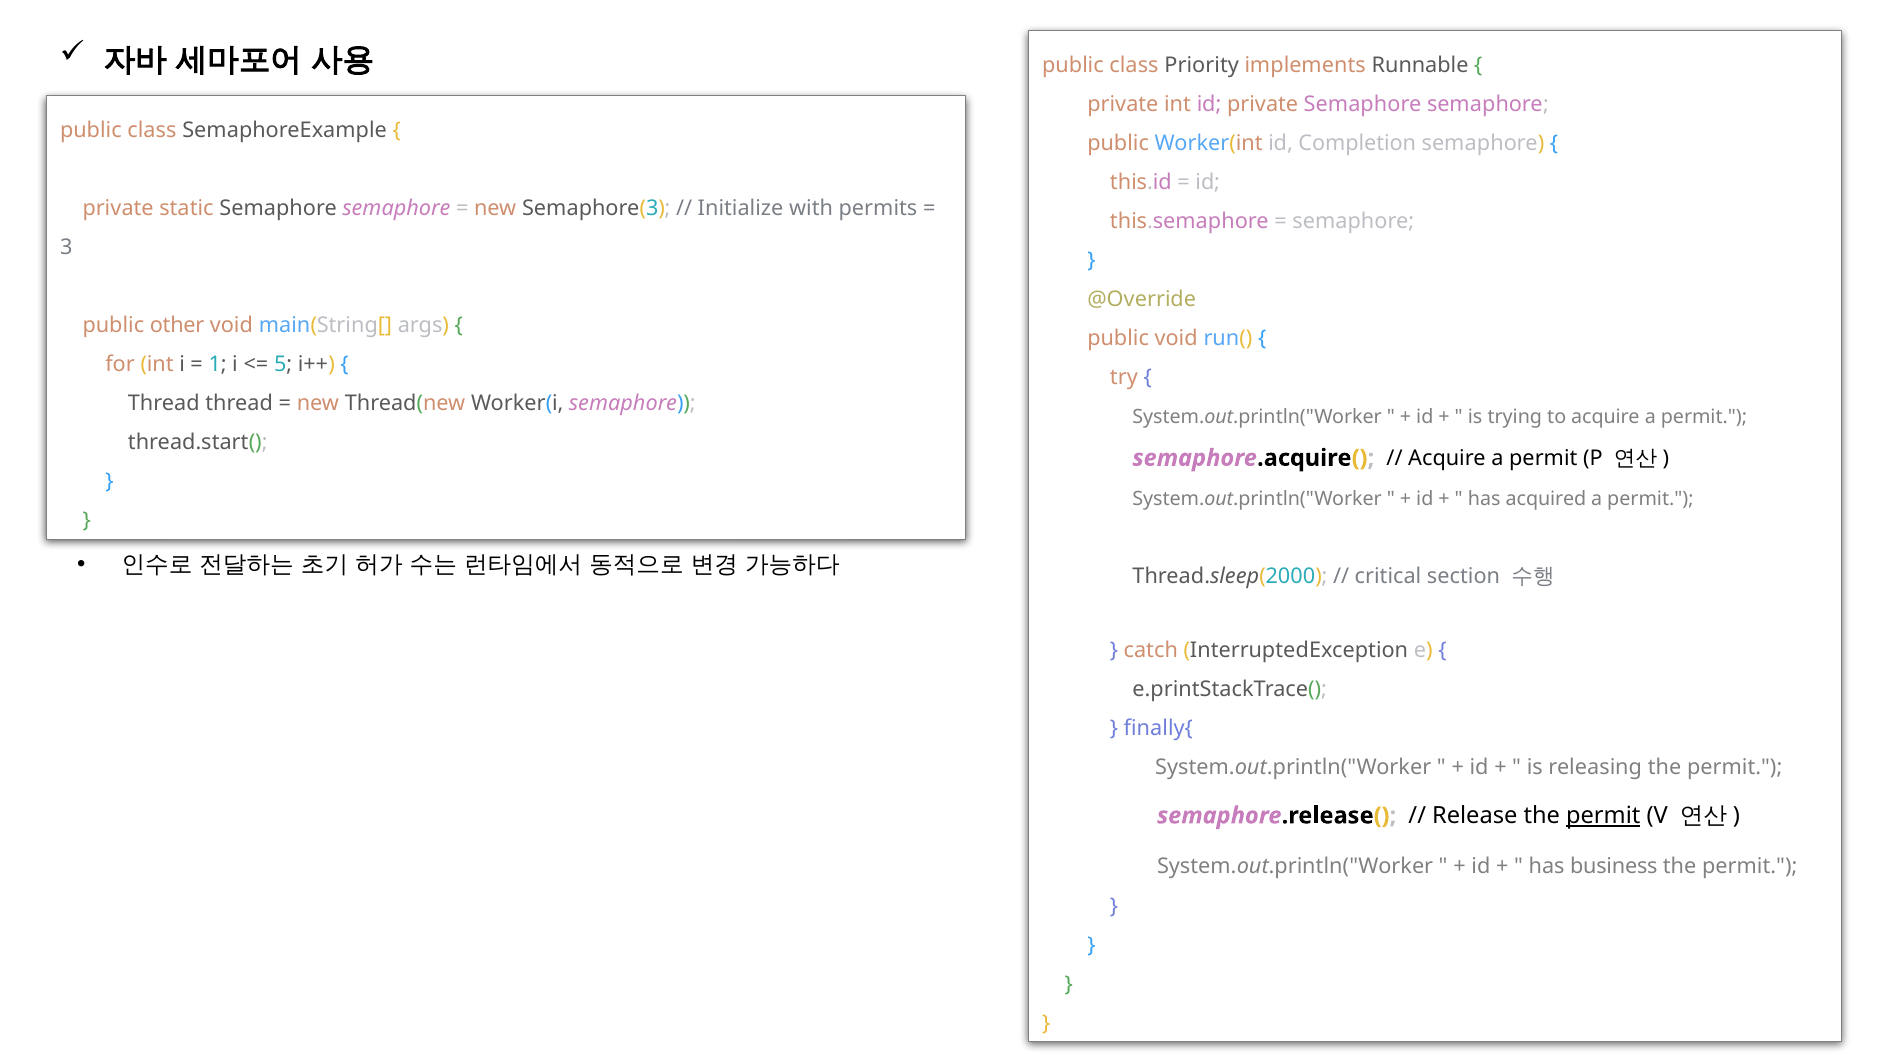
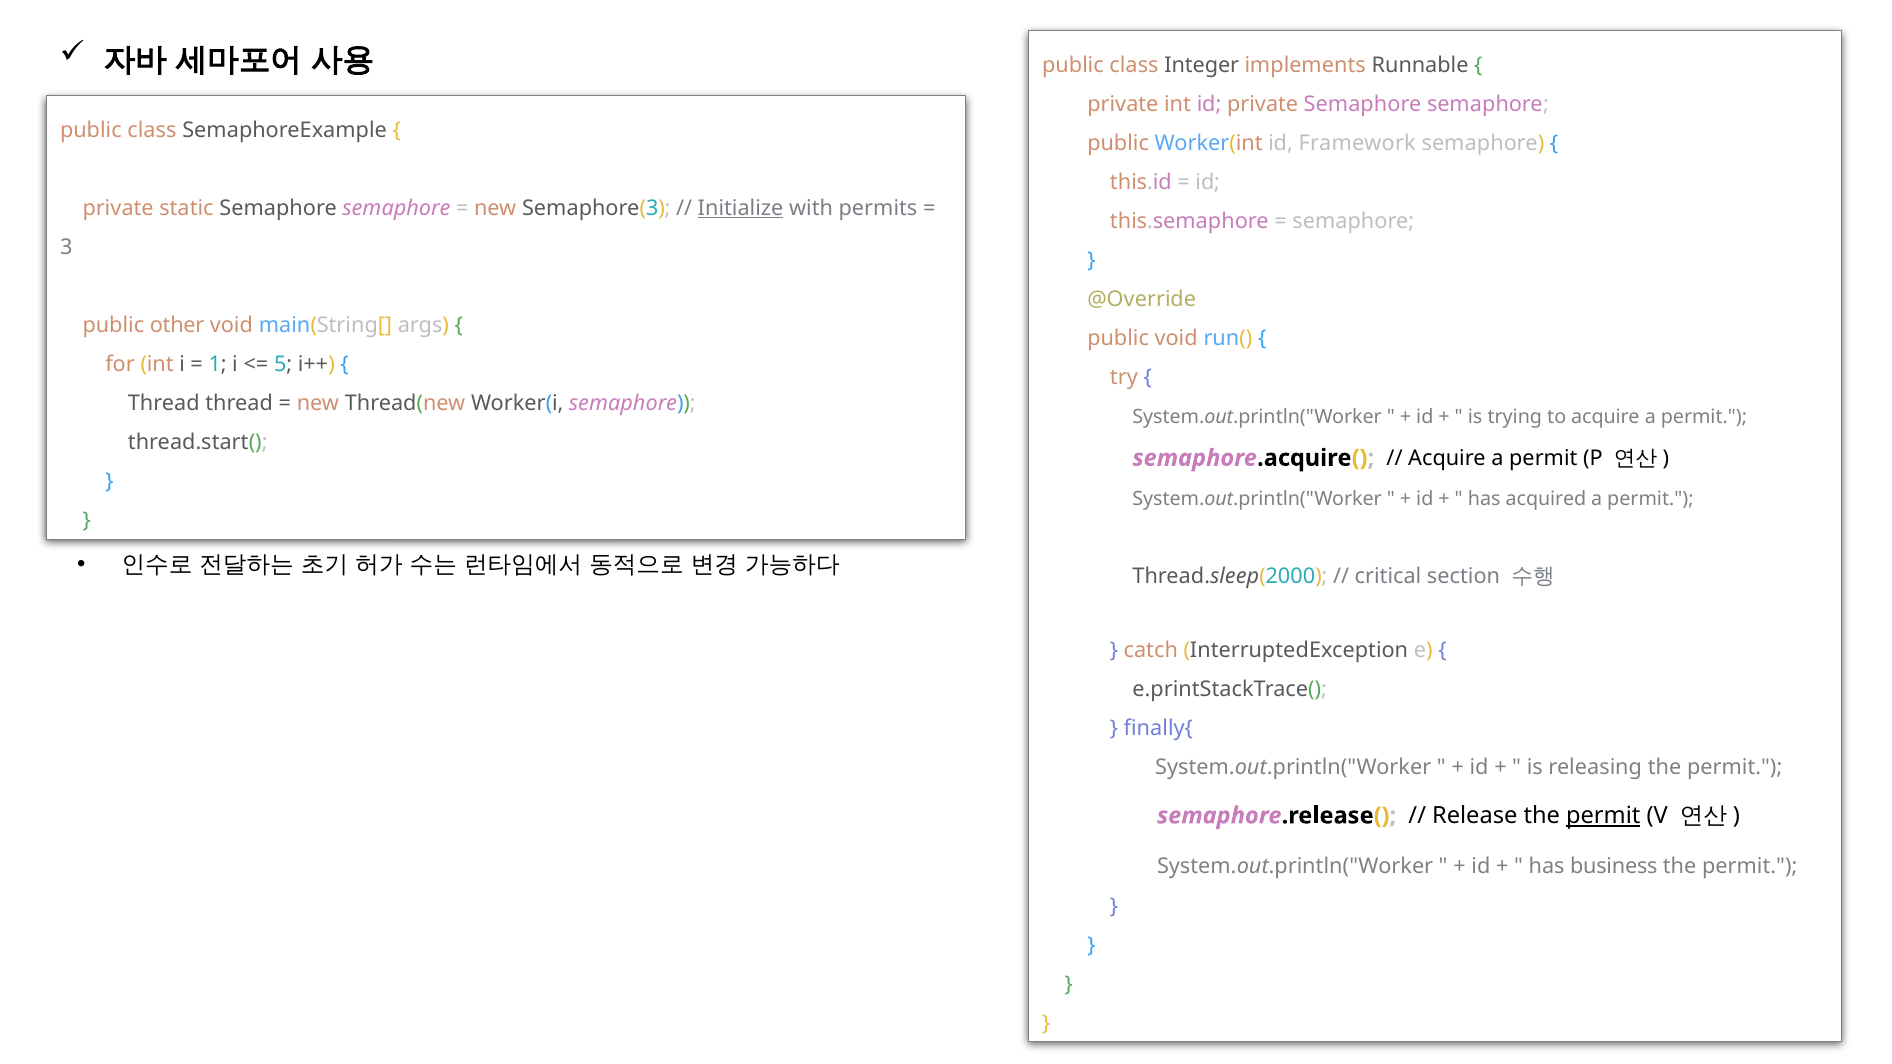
Priority: Priority -> Integer
Completion: Completion -> Framework
Initialize underline: none -> present
